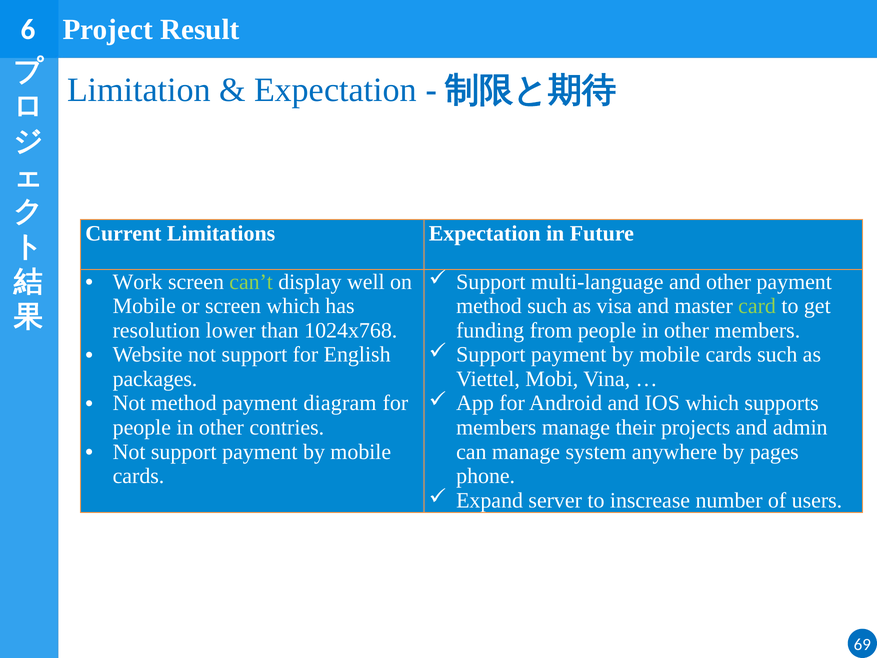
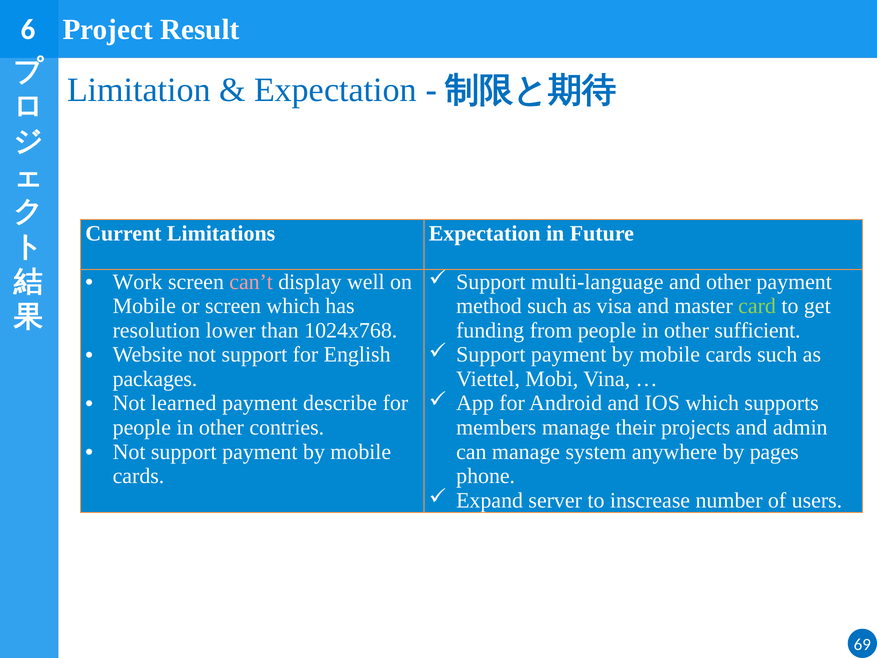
can’t colour: light green -> pink
other members: members -> sufficient
Not method: method -> learned
diagram: diagram -> describe
